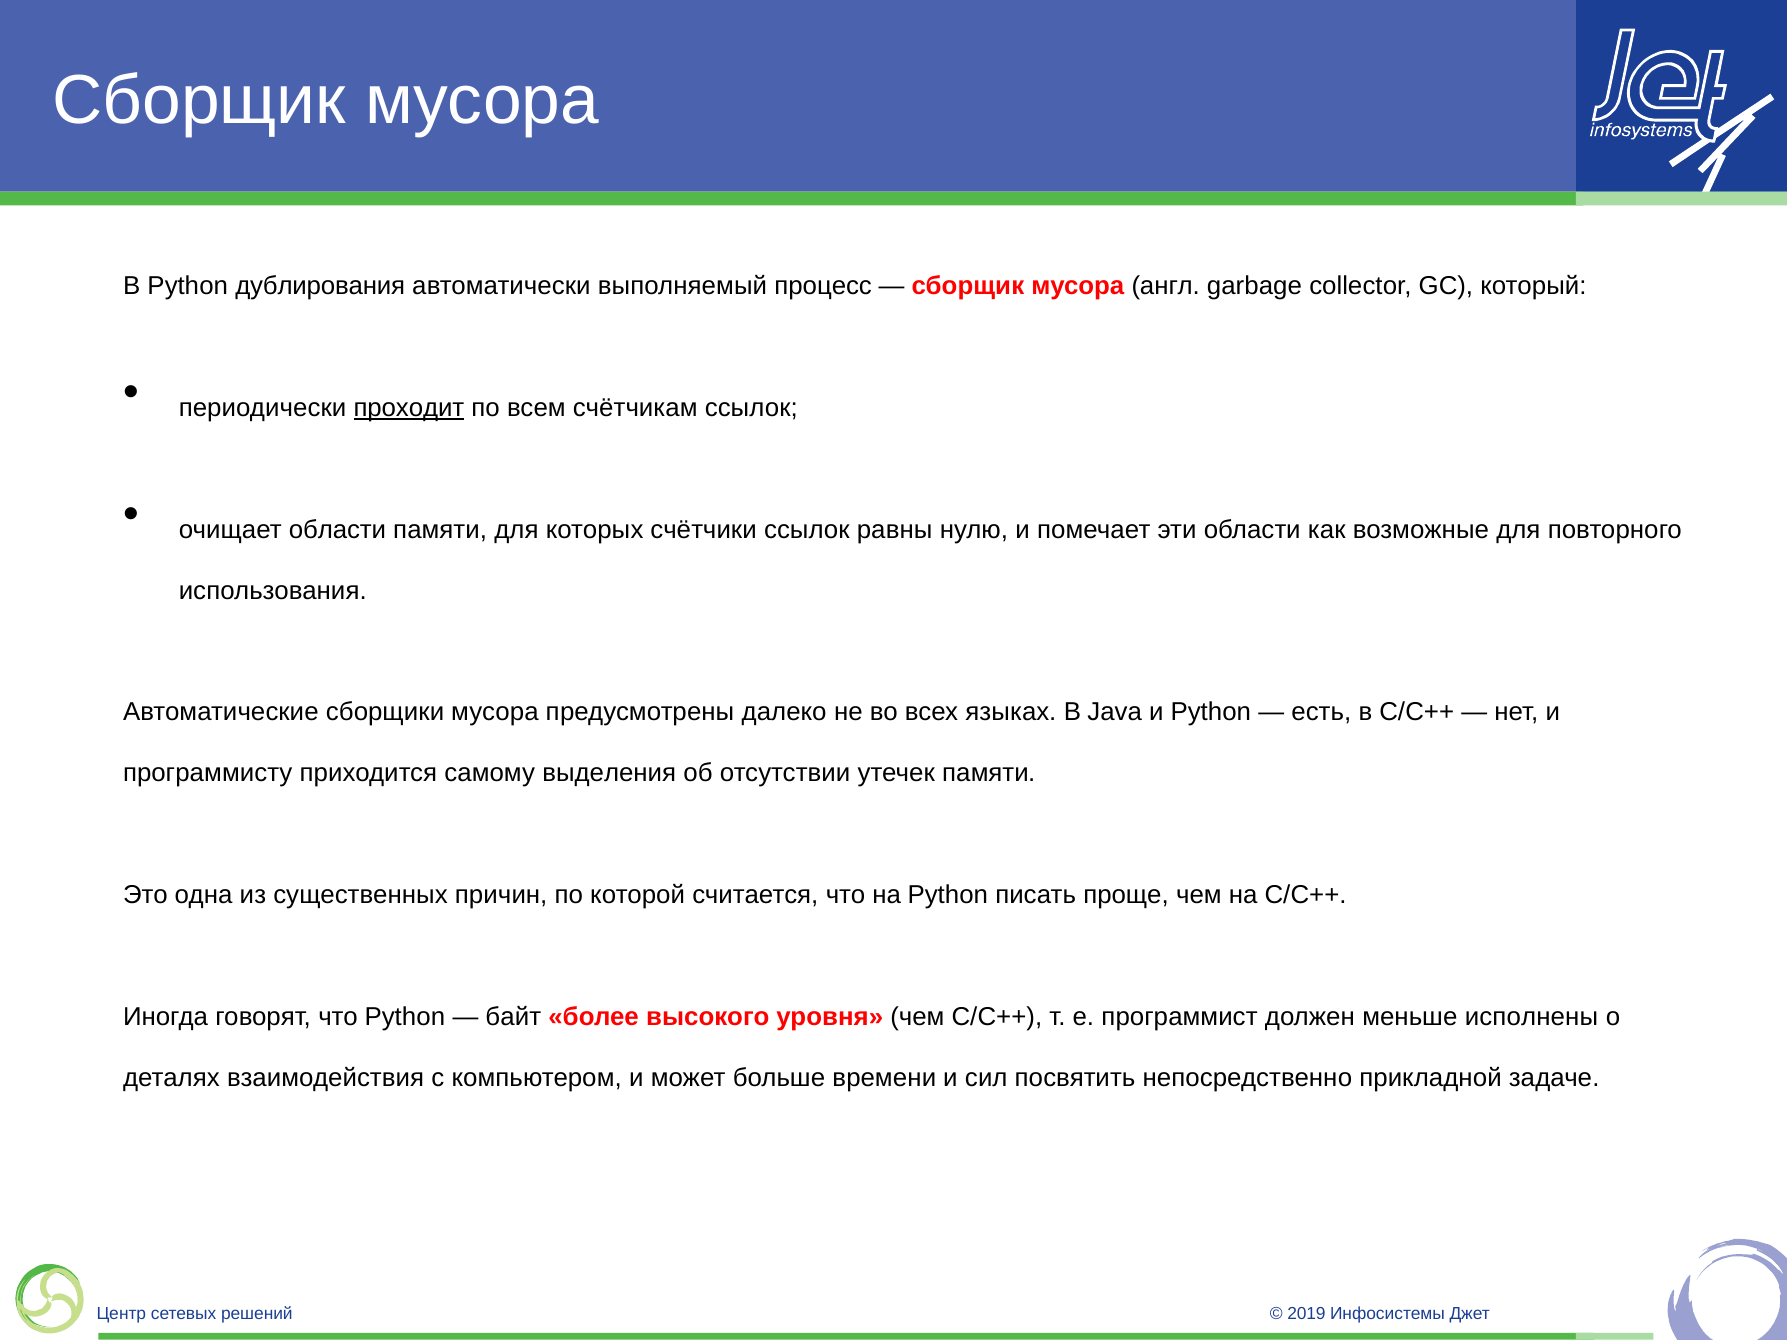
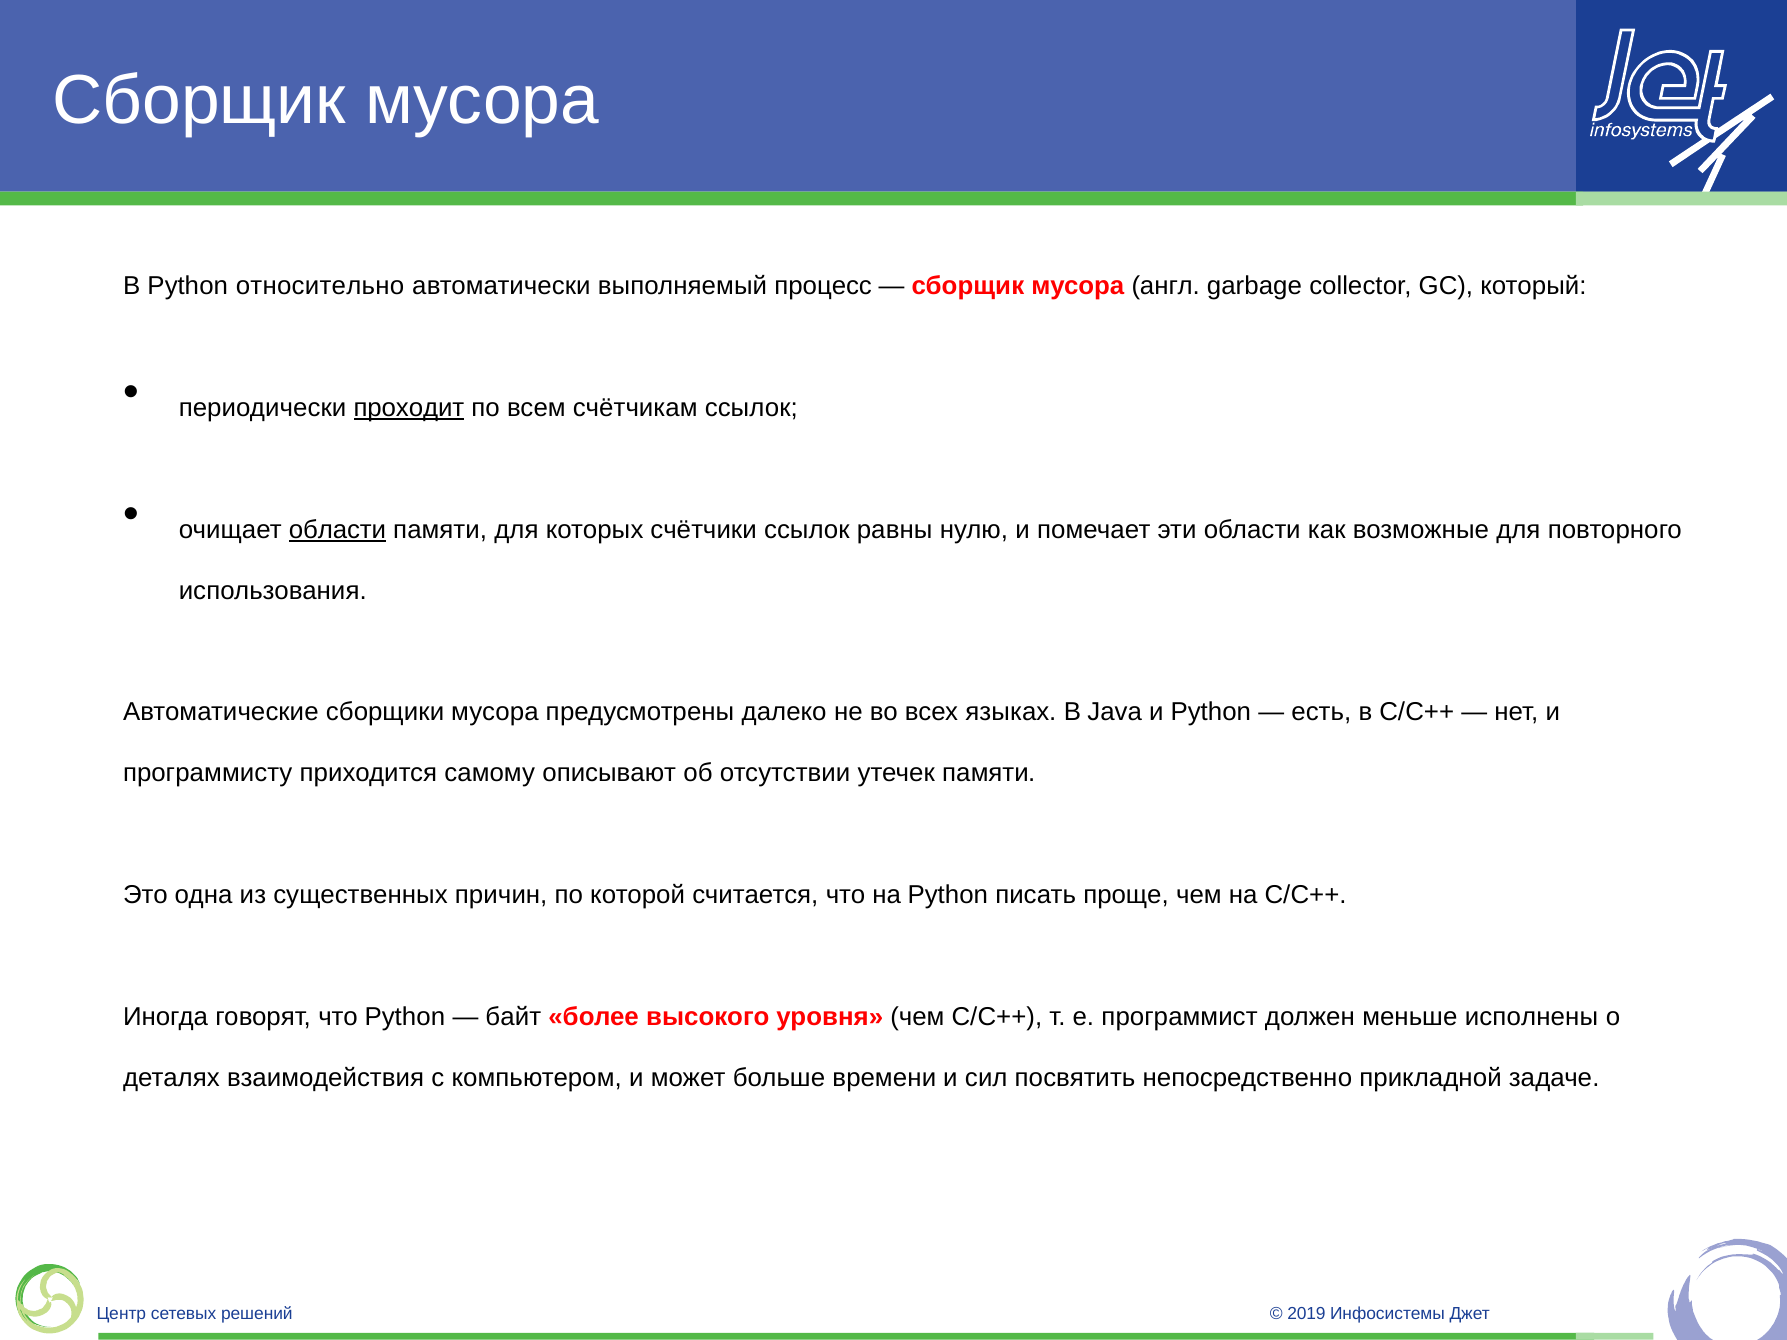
дублирования: дублирования -> относительно
области at (337, 530) underline: none -> present
выделения: выделения -> описывают
